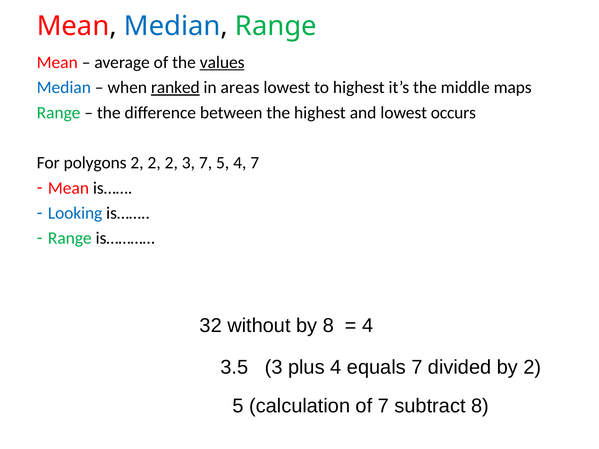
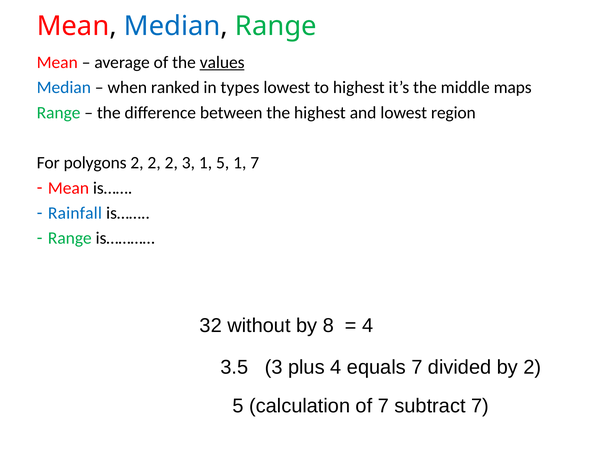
ranked underline: present -> none
areas: areas -> types
occurs: occurs -> region
3 7: 7 -> 1
5 4: 4 -> 1
Looking: Looking -> Rainfall
subtract 8: 8 -> 7
